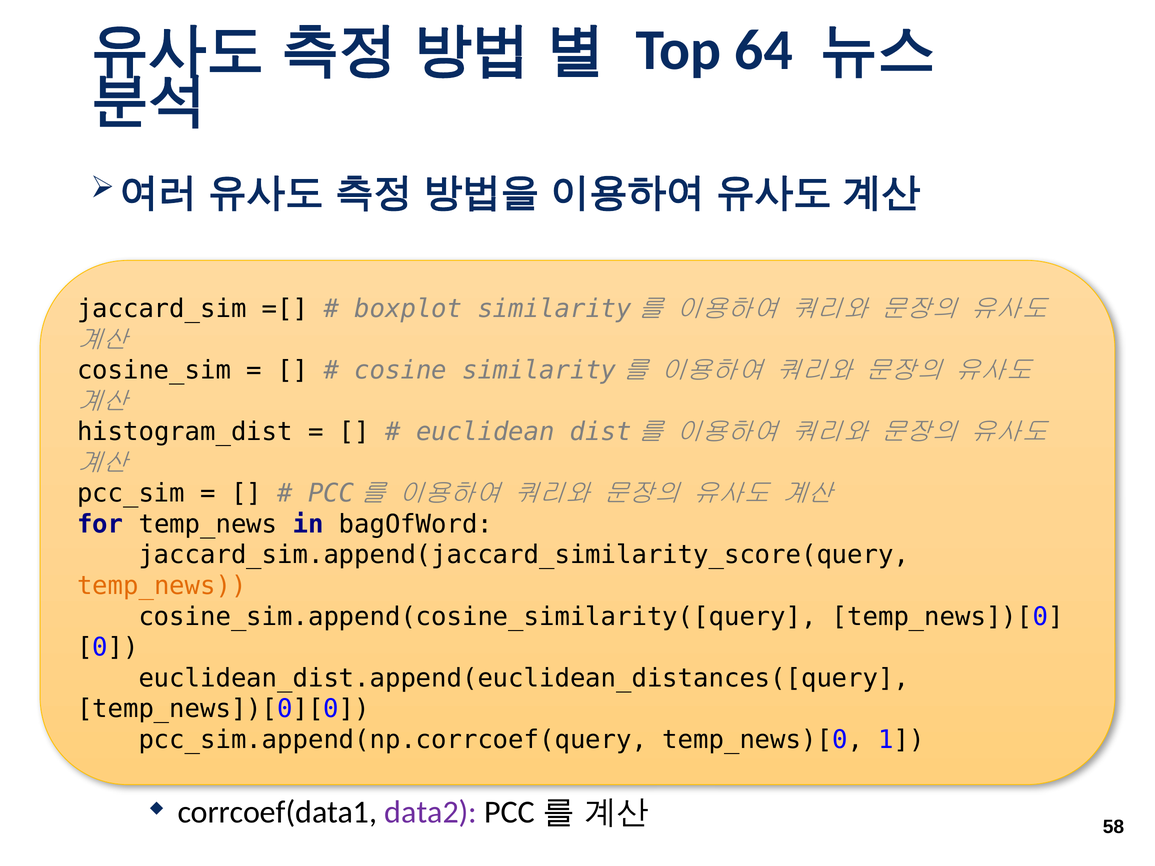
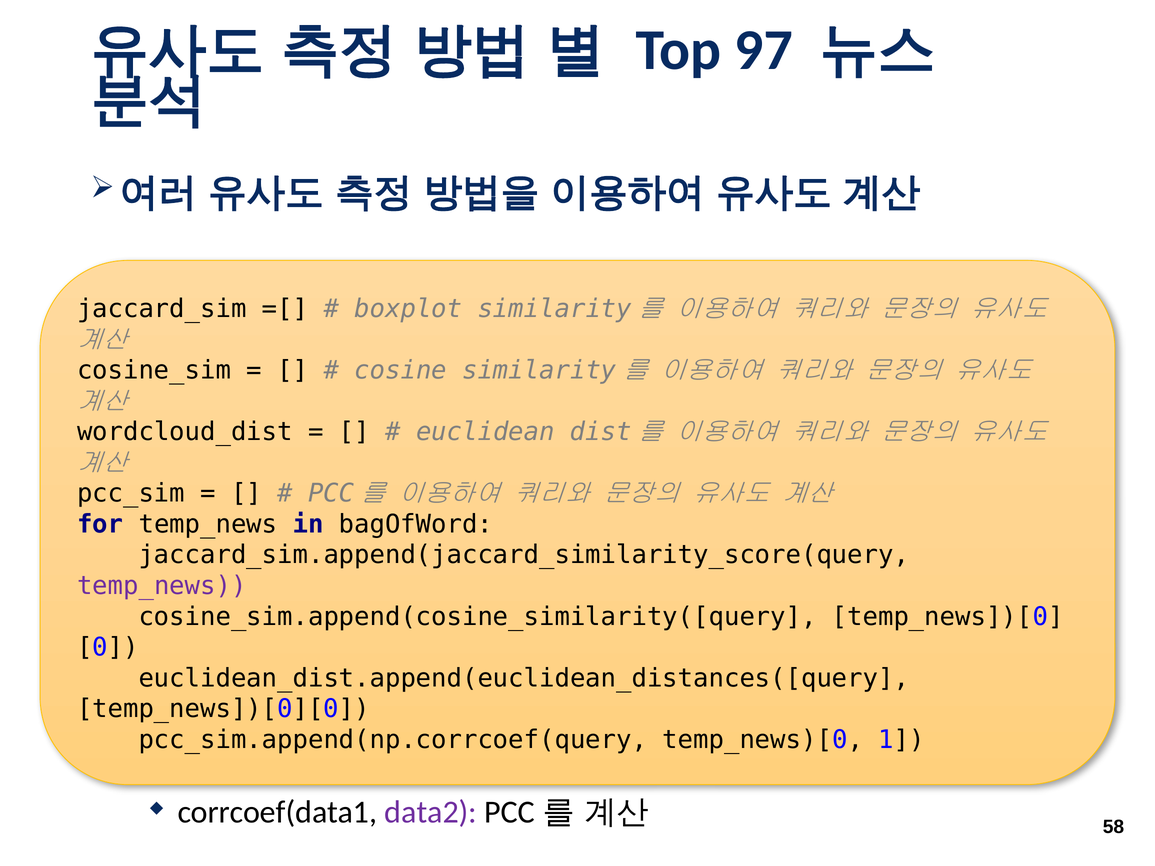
64: 64 -> 97
histogram_dist: histogram_dist -> wordcloud_dist
temp_news at (162, 586) colour: orange -> purple
